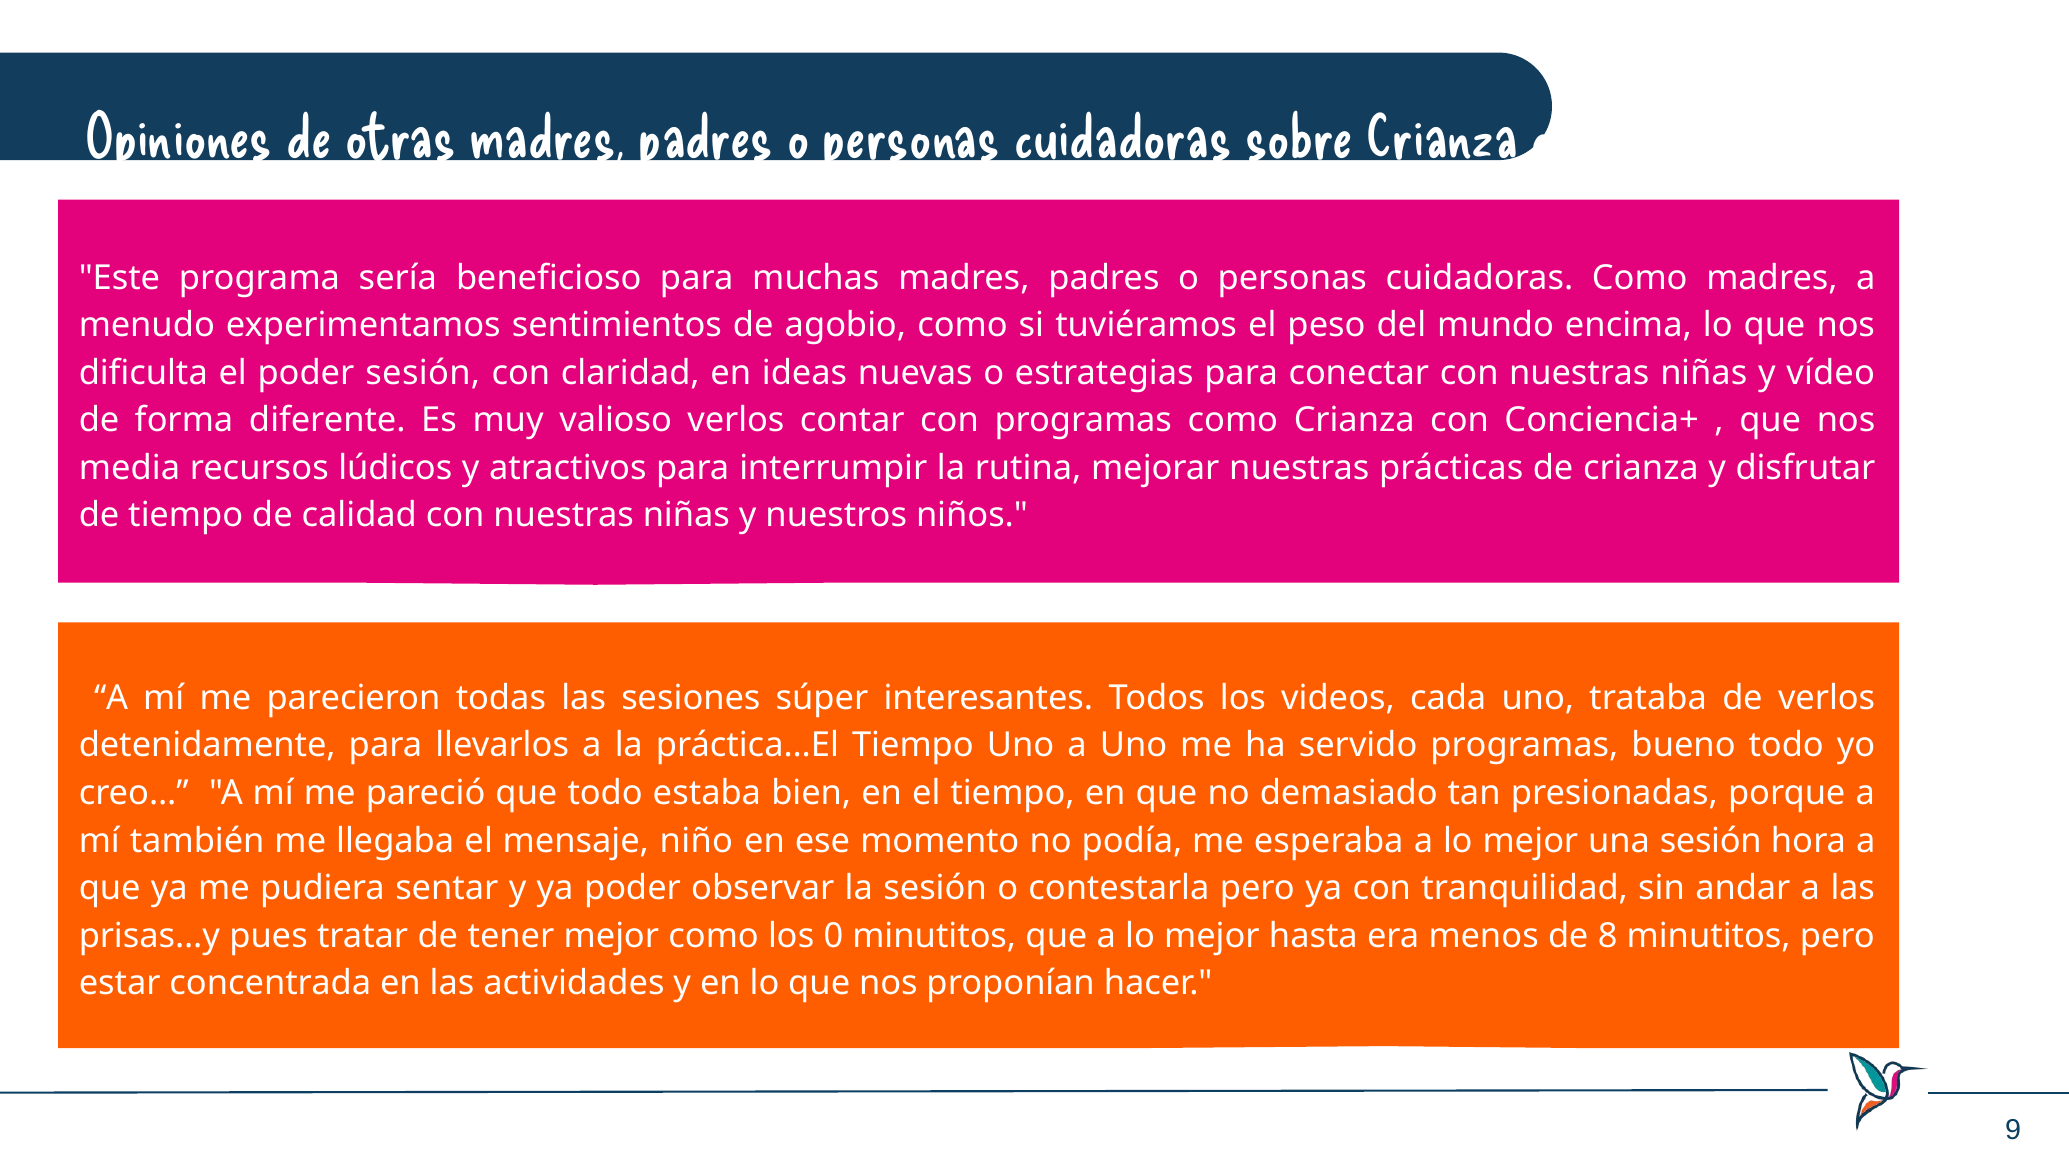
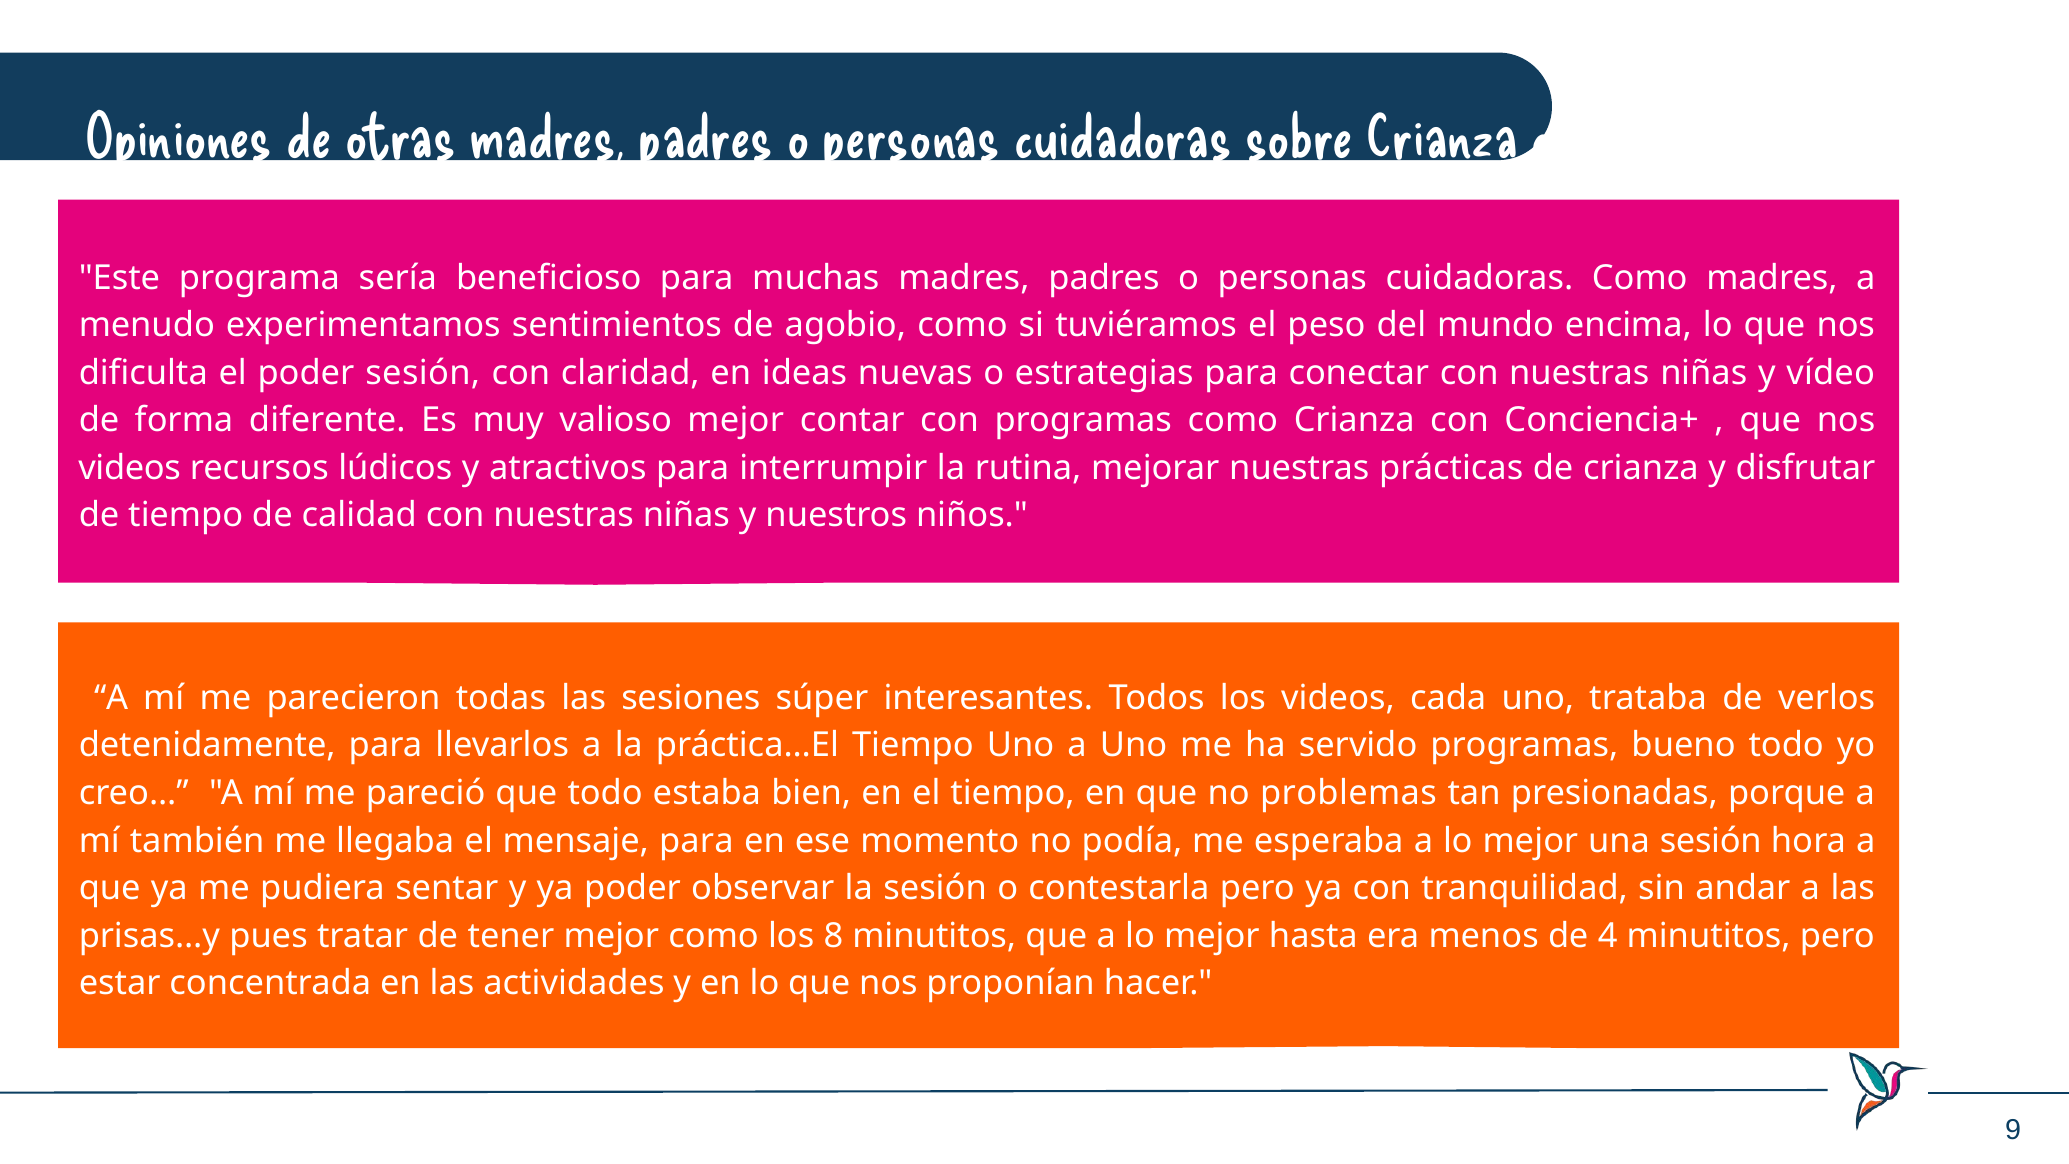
valioso verlos: verlos -> mejor
media at (129, 468): media -> videos
demasiado: demasiado -> problemas
mensaje niño: niño -> para
0: 0 -> 8
8: 8 -> 4
